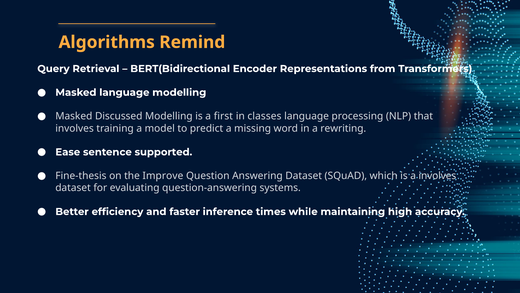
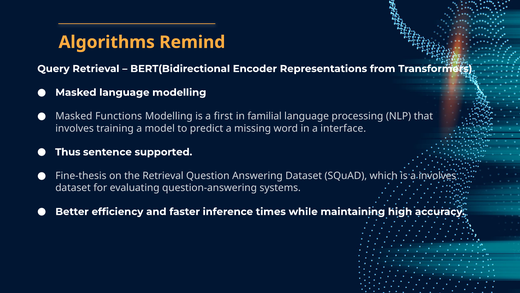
Discussed: Discussed -> Functions
classes: classes -> familial
rewriting: rewriting -> interface
Ease: Ease -> Thus
the Improve: Improve -> Retrieval
